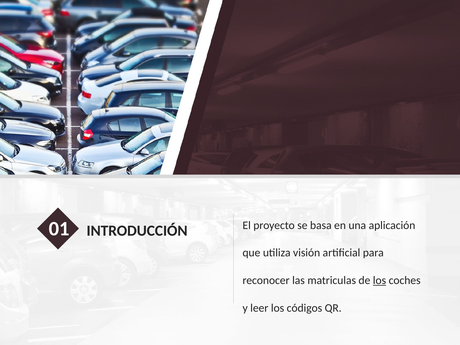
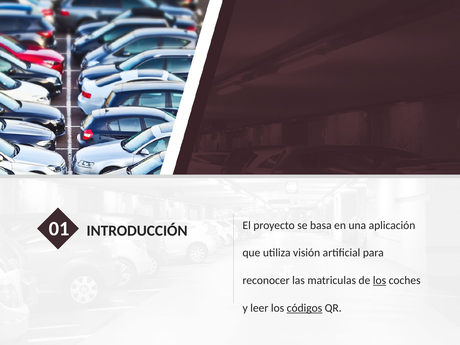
códigos underline: none -> present
